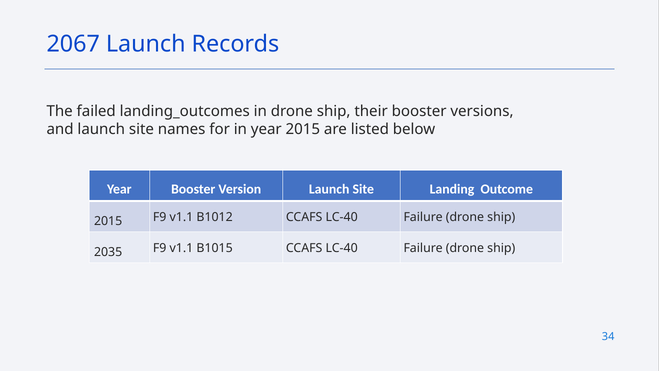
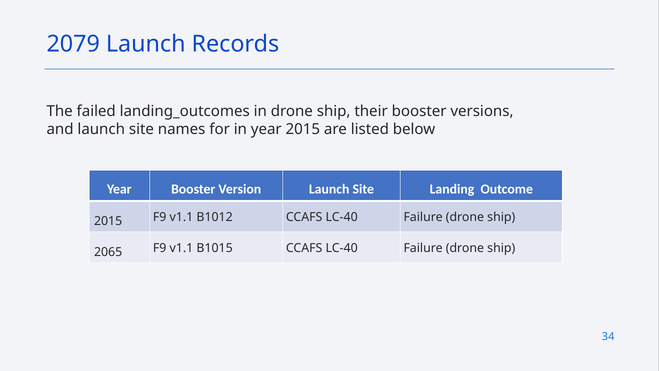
2067: 2067 -> 2079
2035: 2035 -> 2065
